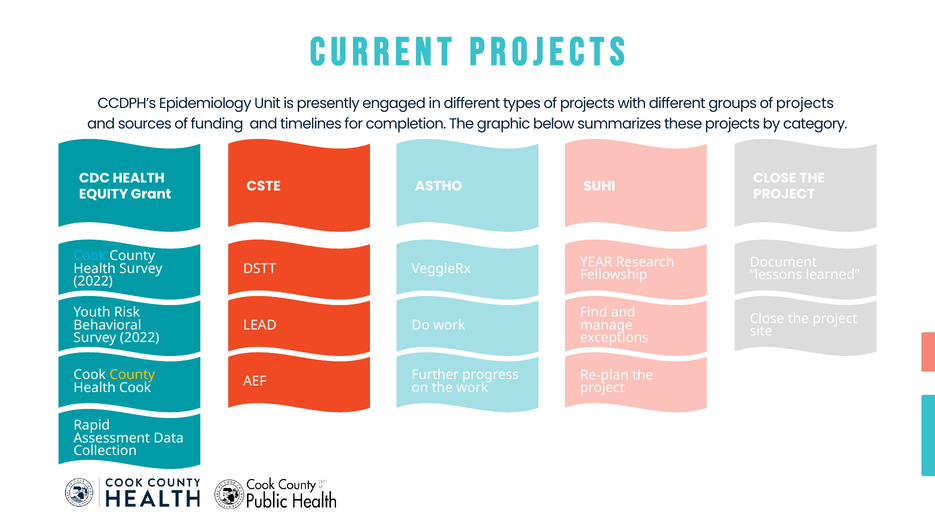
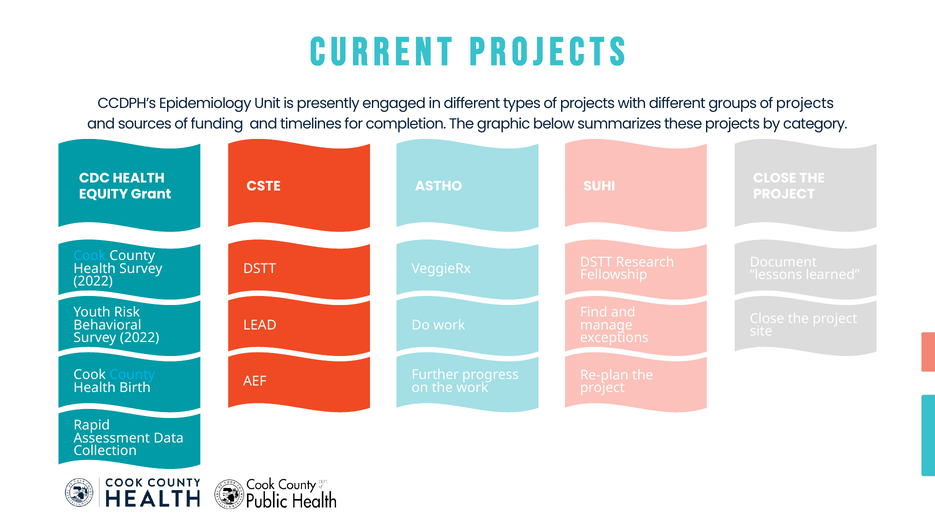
YEAR at (596, 262): YEAR -> DSTT
County at (132, 375) colour: yellow -> light blue
Health Cook: Cook -> Birth
